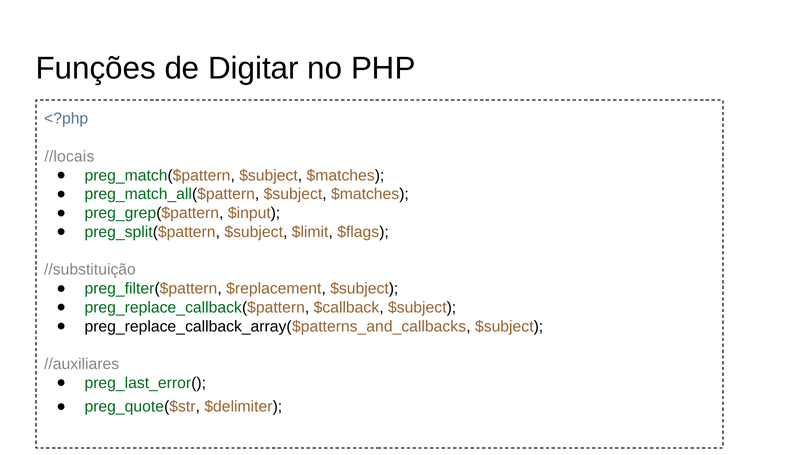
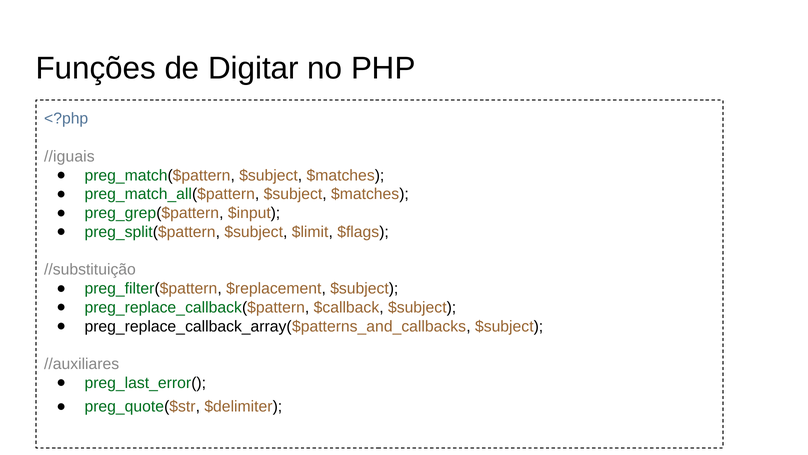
//locais: //locais -> //iguais
